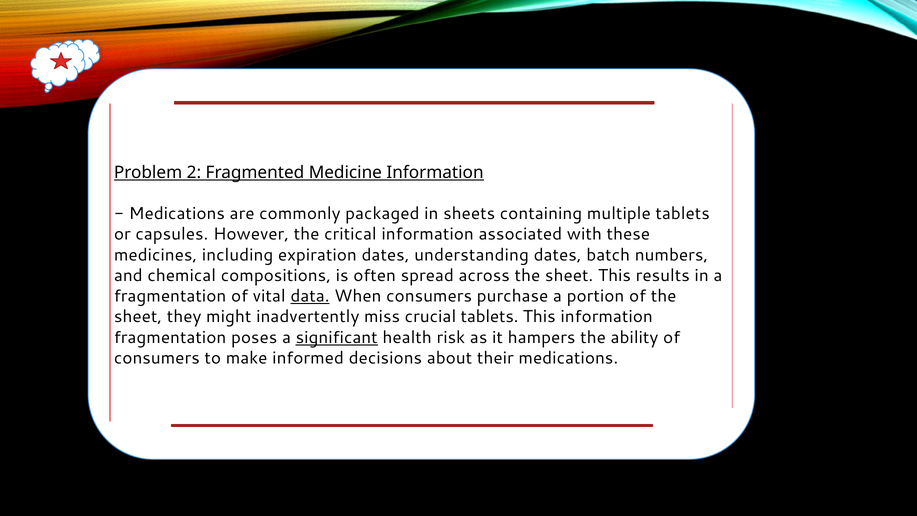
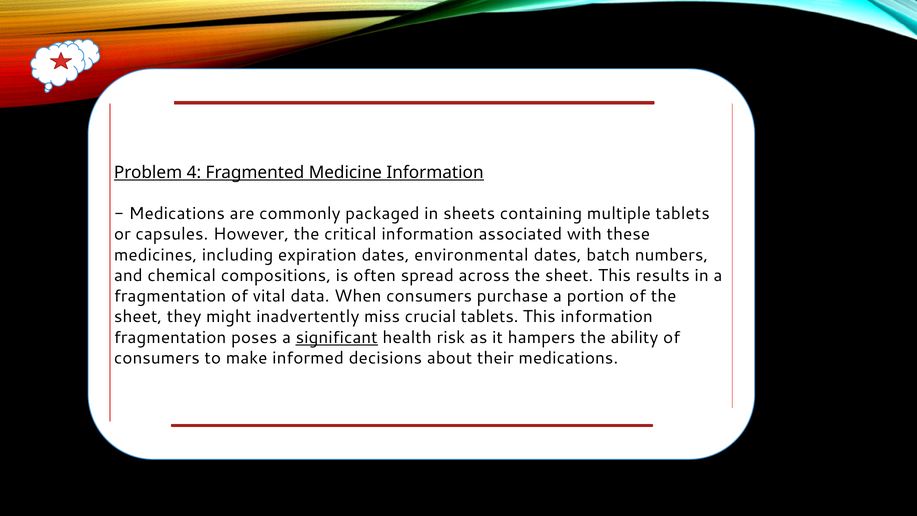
2: 2 -> 4
understanding: understanding -> environmental
data underline: present -> none
